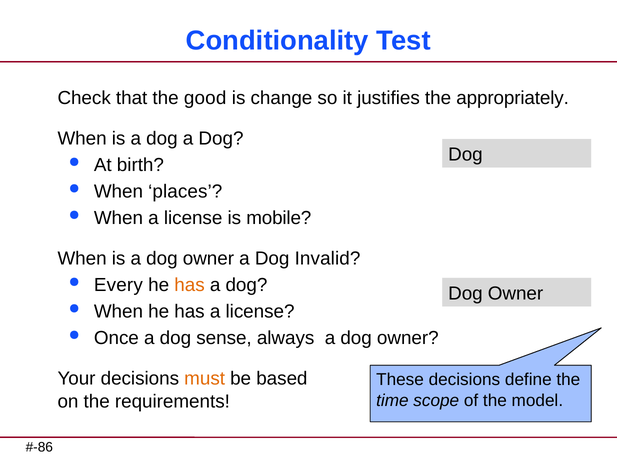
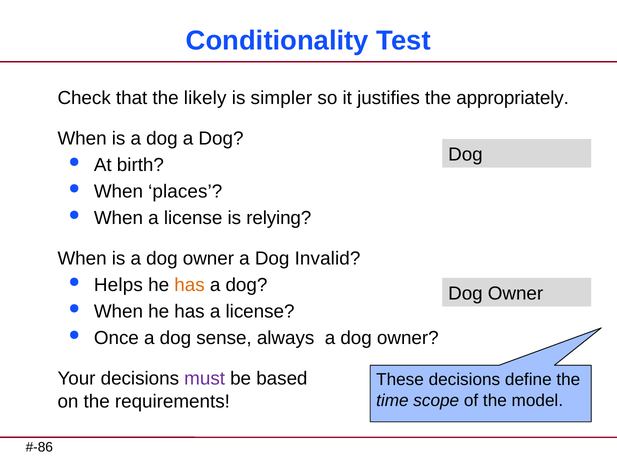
good: good -> likely
change: change -> simpler
mobile: mobile -> relying
Every: Every -> Helps
must colour: orange -> purple
